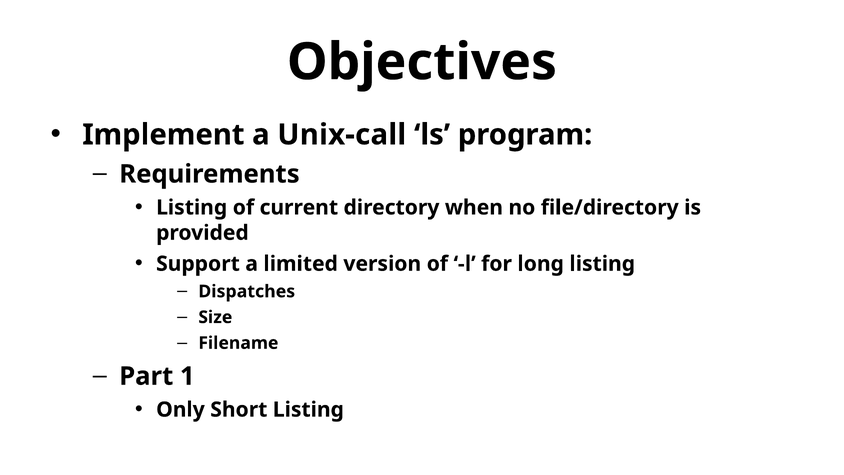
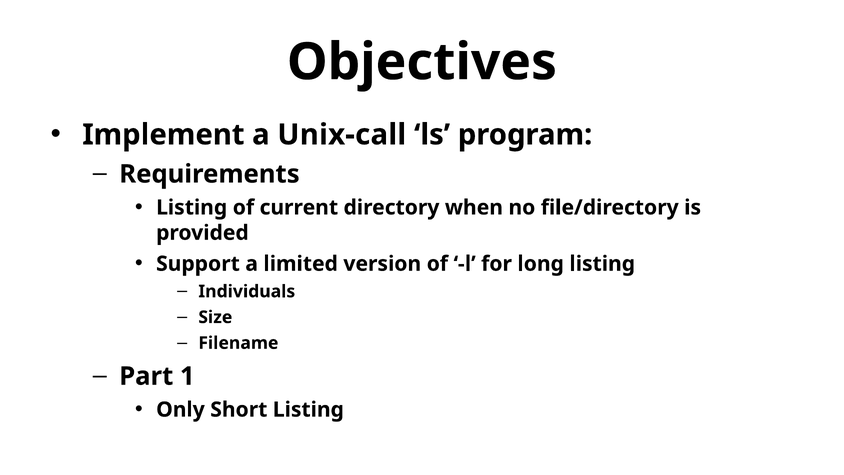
Dispatches: Dispatches -> Individuals
